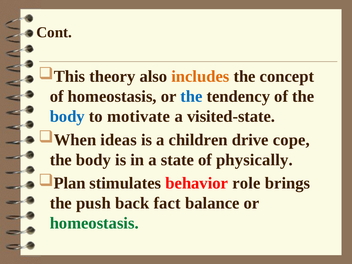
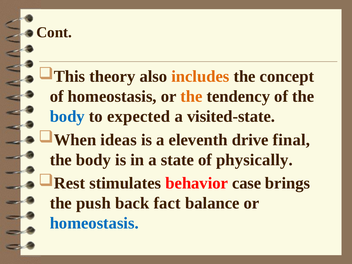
the at (191, 96) colour: blue -> orange
motivate: motivate -> expected
children: children -> eleventh
cope: cope -> final
Plan: Plan -> Rest
role: role -> case
homeostasis at (94, 223) colour: green -> blue
